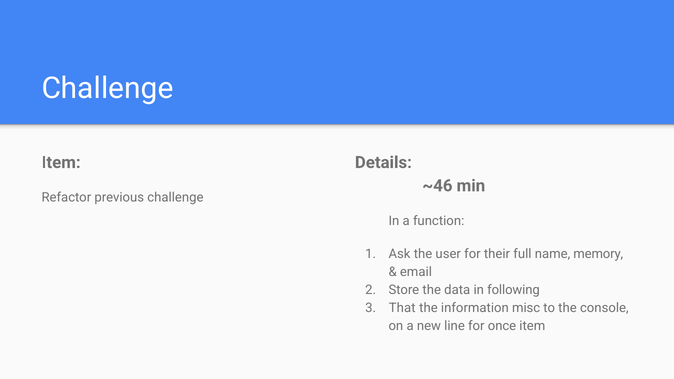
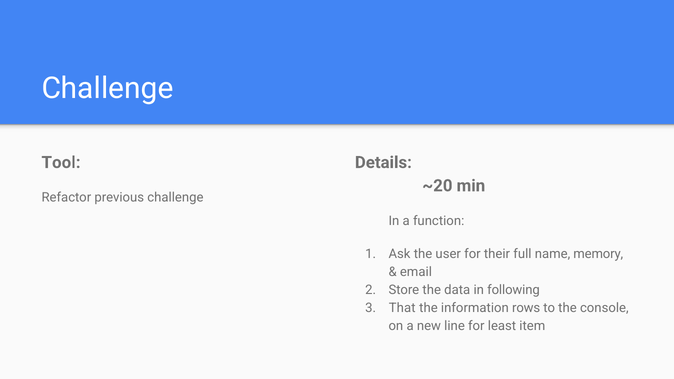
Item at (61, 163): Item -> Tool
~46: ~46 -> ~20
misc: misc -> rows
once: once -> least
